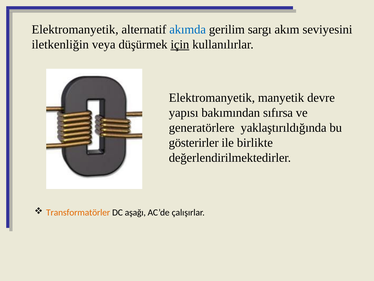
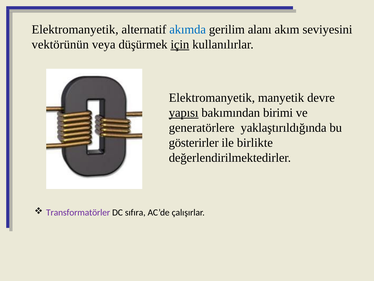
sargı: sargı -> alanı
iletkenliğin: iletkenliğin -> vektörünün
yapısı underline: none -> present
sıfırsa: sıfırsa -> birimi
Transformatörler colour: orange -> purple
aşağı: aşağı -> sıfıra
